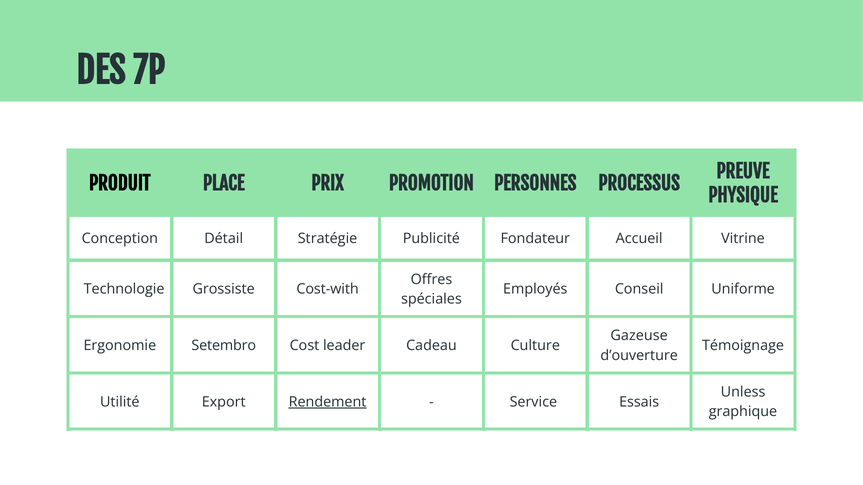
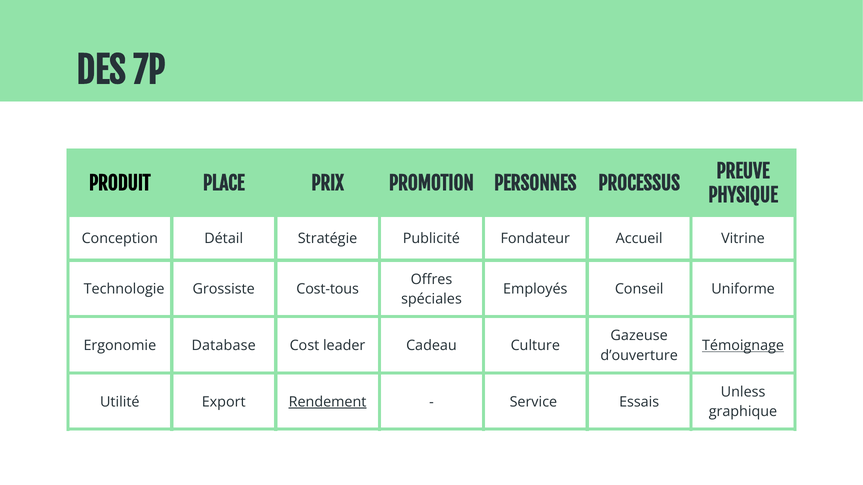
Cost-with: Cost-with -> Cost-tous
Setembro: Setembro -> Database
Témoignage underline: none -> present
